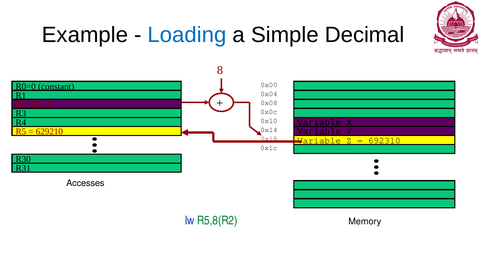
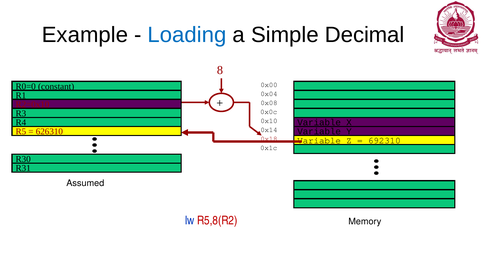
629210: 629210 -> 626310
Accesses: Accesses -> Assumed
R5,8(R2 colour: green -> red
